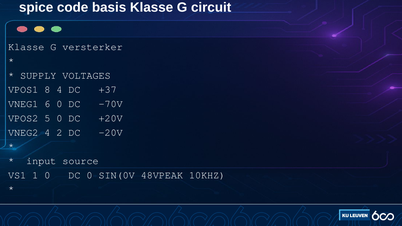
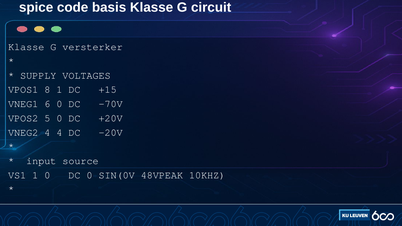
8 4: 4 -> 1
+37: +37 -> +15
4 2: 2 -> 4
